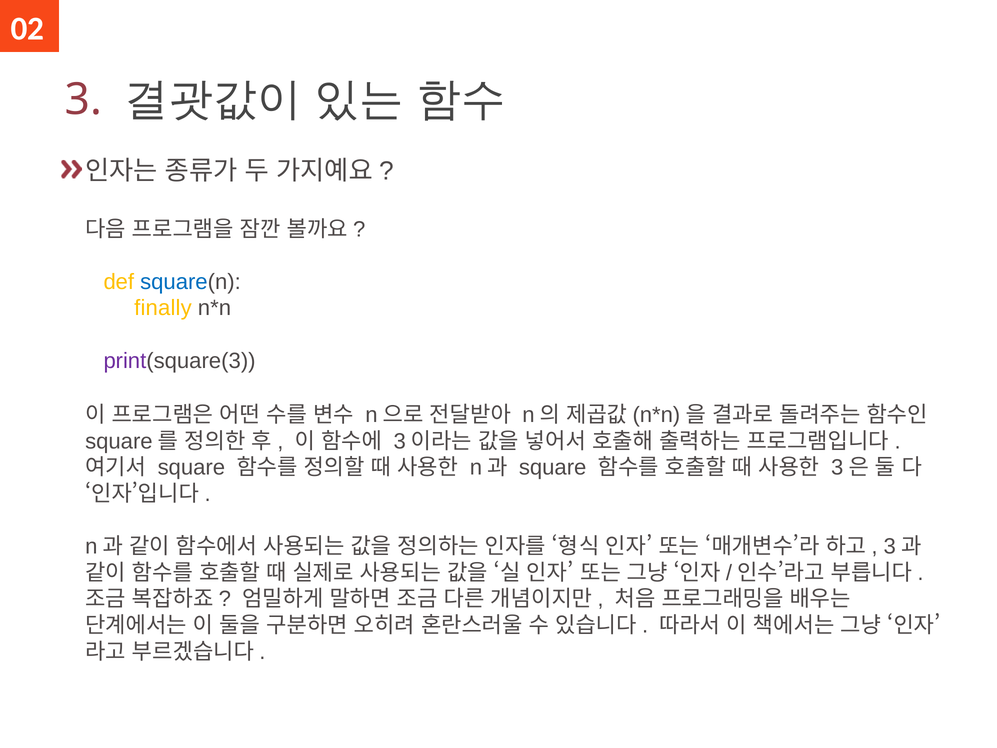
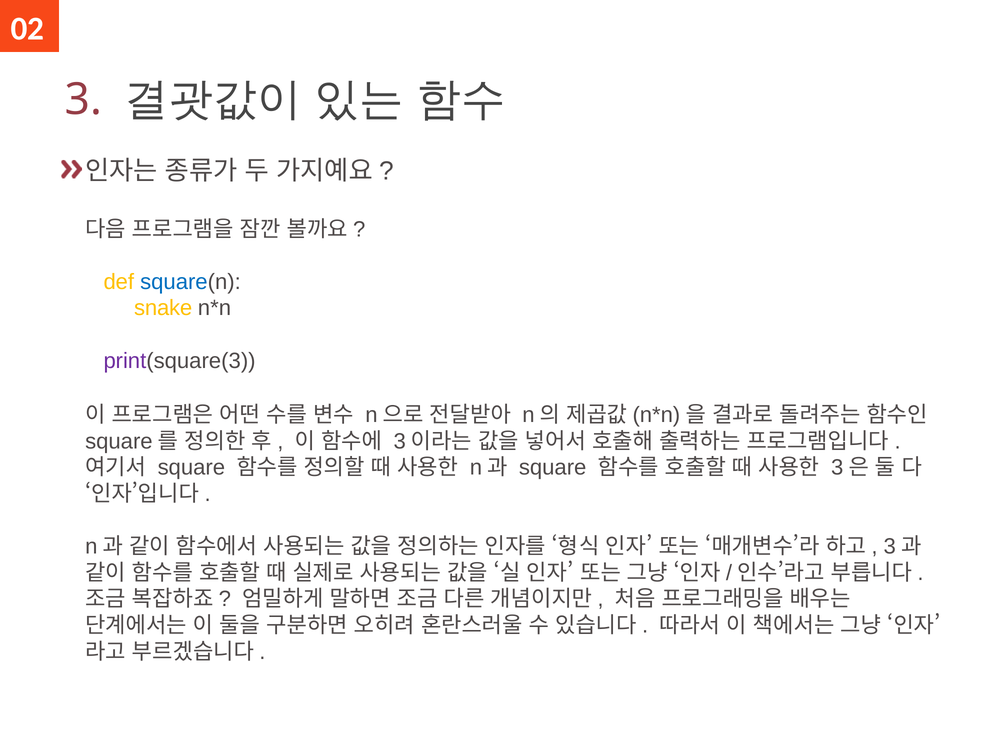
finally: finally -> snake
